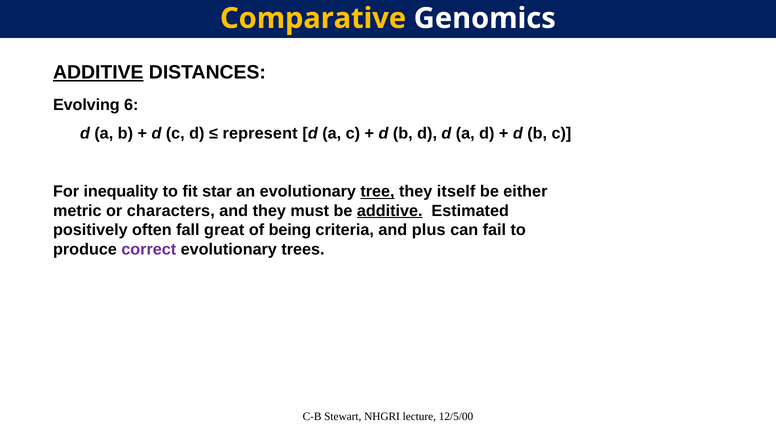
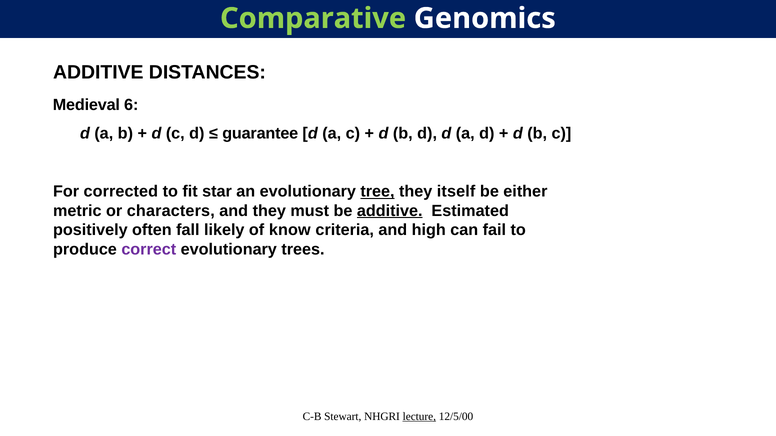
Comparative colour: yellow -> light green
ADDITIVE at (98, 72) underline: present -> none
Evolving: Evolving -> Medieval
represent: represent -> guarantee
inequality: inequality -> corrected
great: great -> likely
being: being -> know
plus: plus -> high
lecture underline: none -> present
